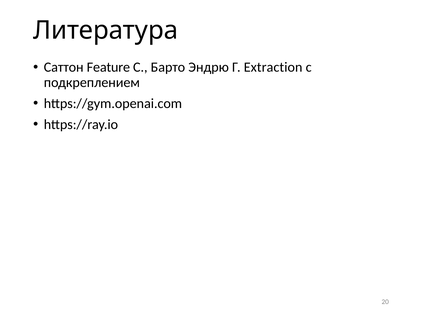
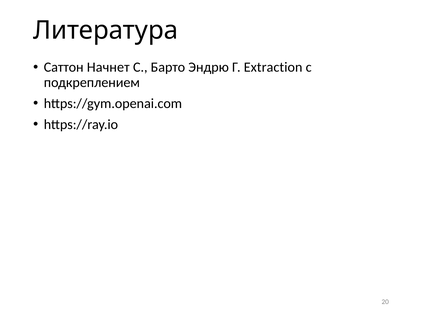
Feature: Feature -> Начнет
